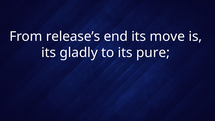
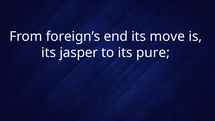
release’s: release’s -> foreign’s
gladly: gladly -> jasper
